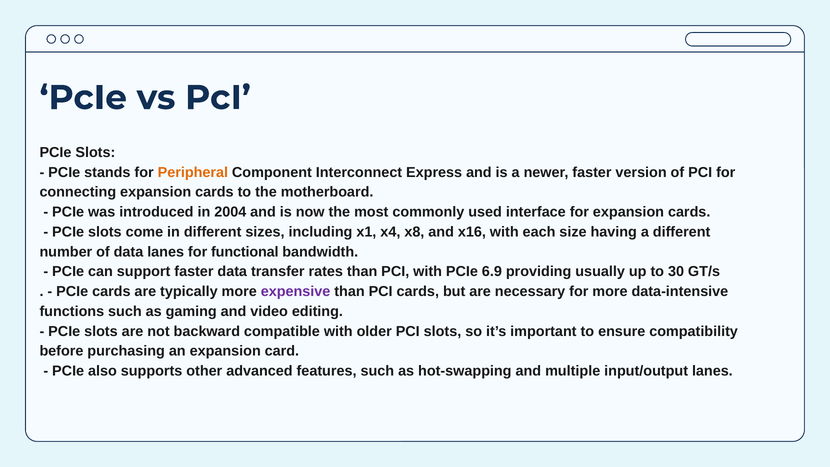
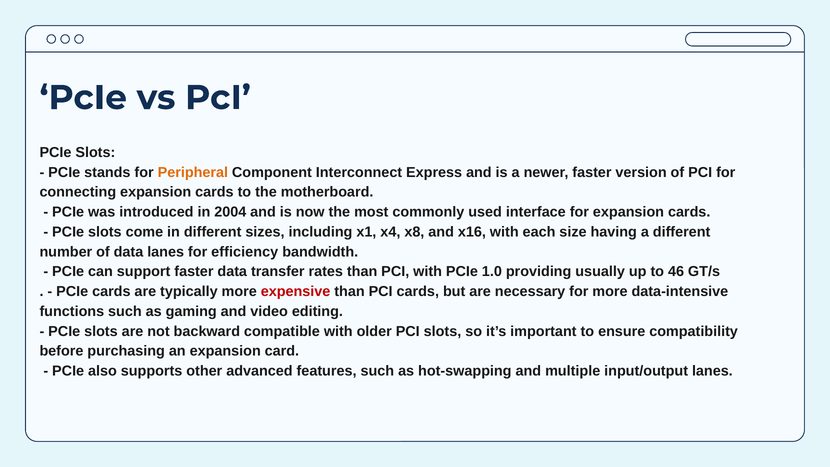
functional: functional -> efficiency
6.9: 6.9 -> 1.0
30: 30 -> 46
expensive colour: purple -> red
